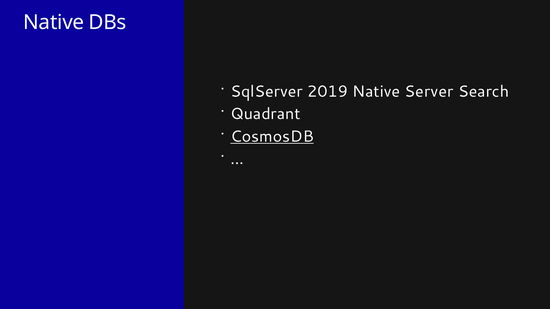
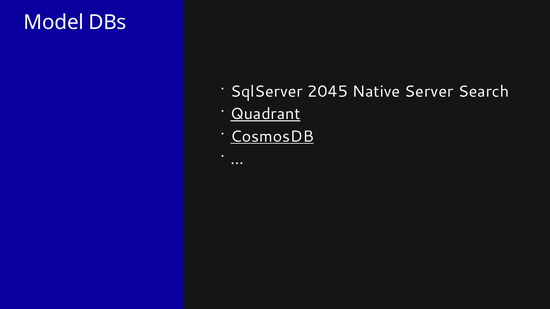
Native at (54, 22): Native -> Model
2019: 2019 -> 2045
Quadrant underline: none -> present
